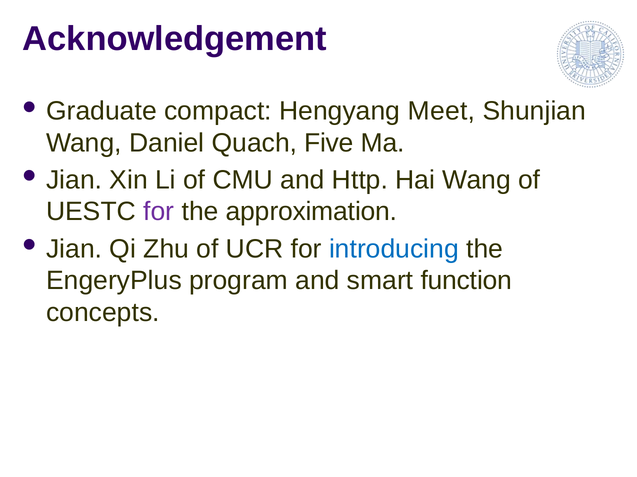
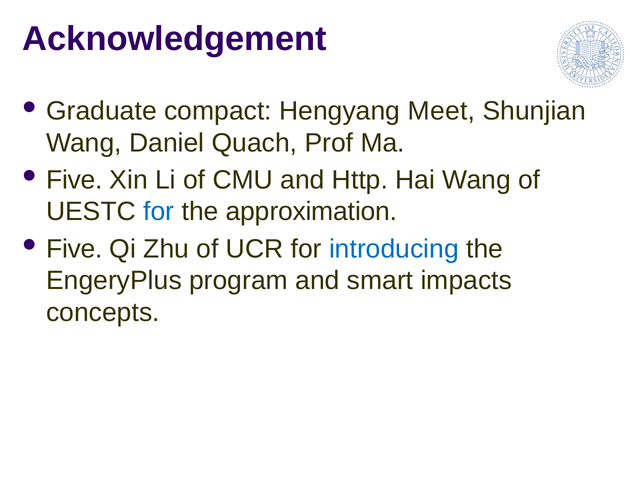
Five: Five -> Prof
Jian at (74, 180): Jian -> Five
for at (159, 212) colour: purple -> blue
Jian at (74, 249): Jian -> Five
function: function -> impacts
